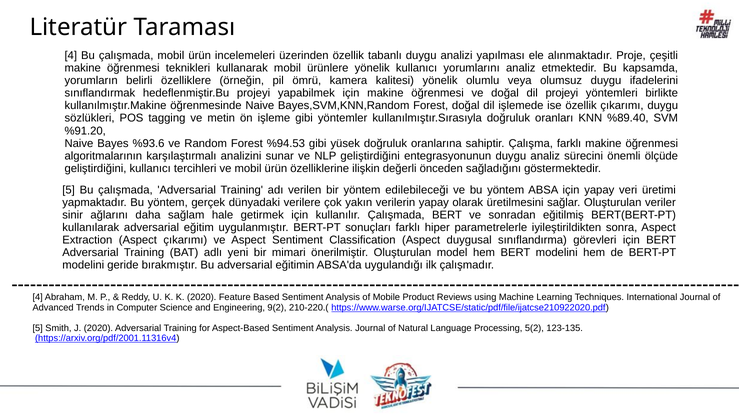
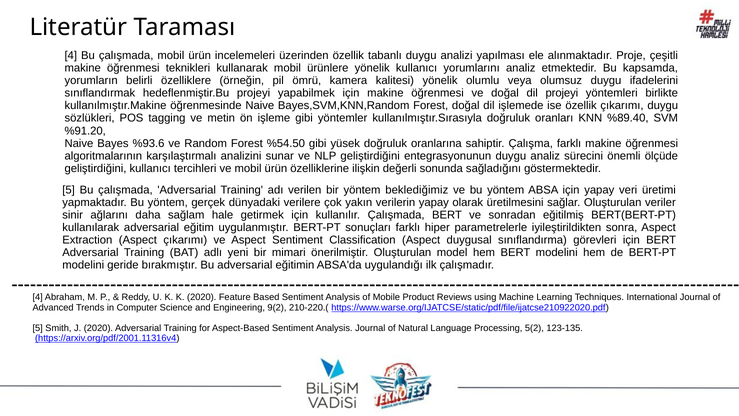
%94.53: %94.53 -> %54.50
önceden: önceden -> sonunda
edilebileceği: edilebileceği -> beklediğimiz
